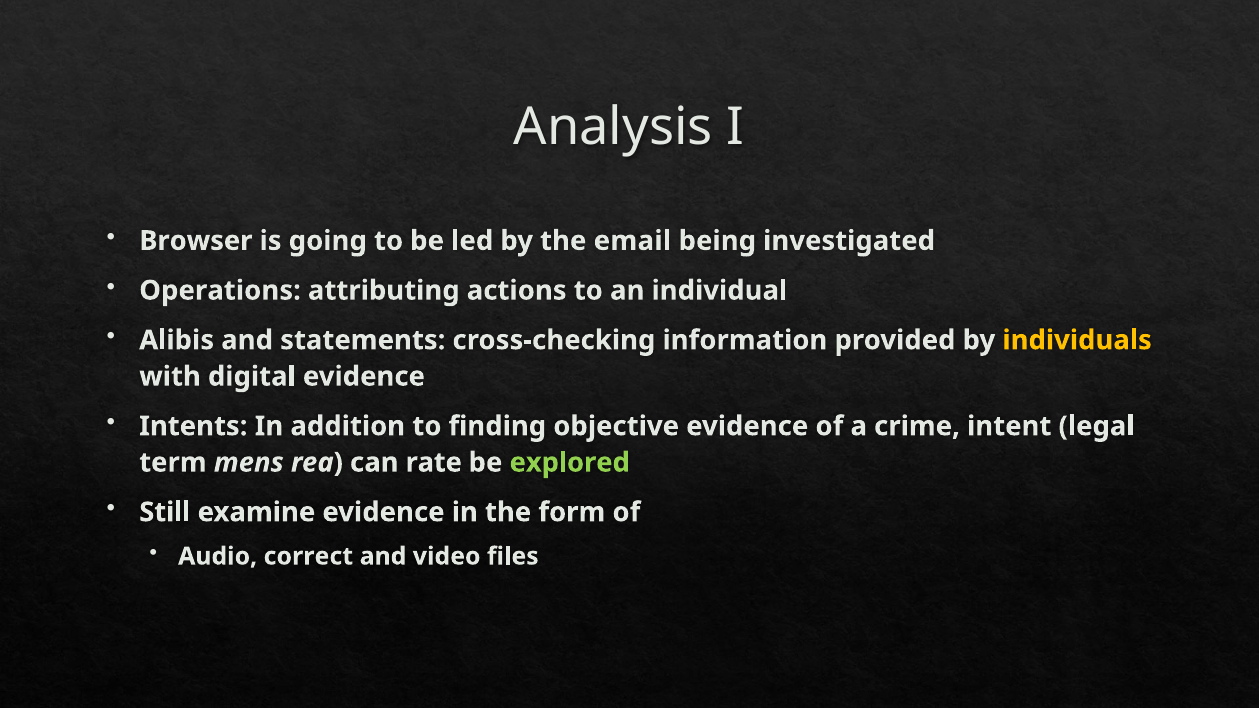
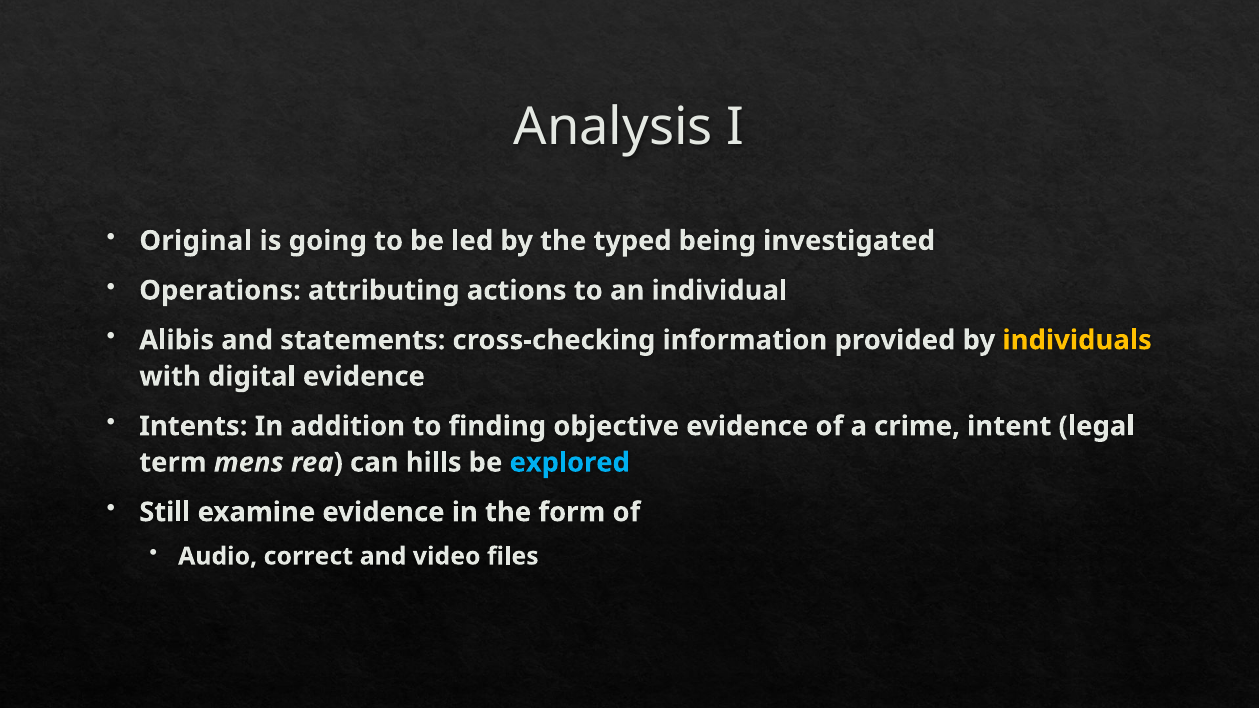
Browser: Browser -> Original
email: email -> typed
rate: rate -> hills
explored colour: light green -> light blue
